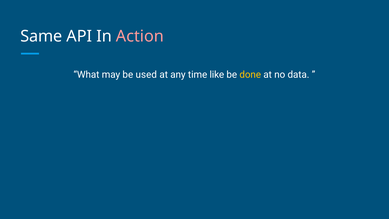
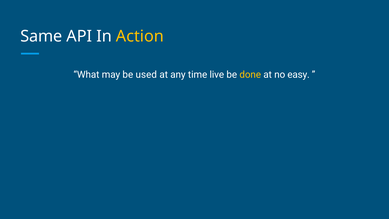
Action colour: pink -> yellow
like: like -> live
data: data -> easy
